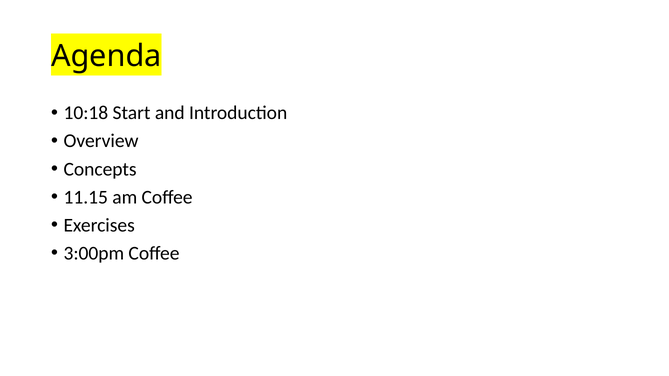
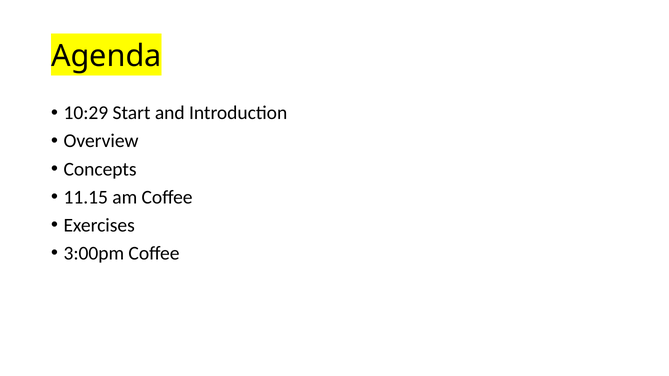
10:18: 10:18 -> 10:29
